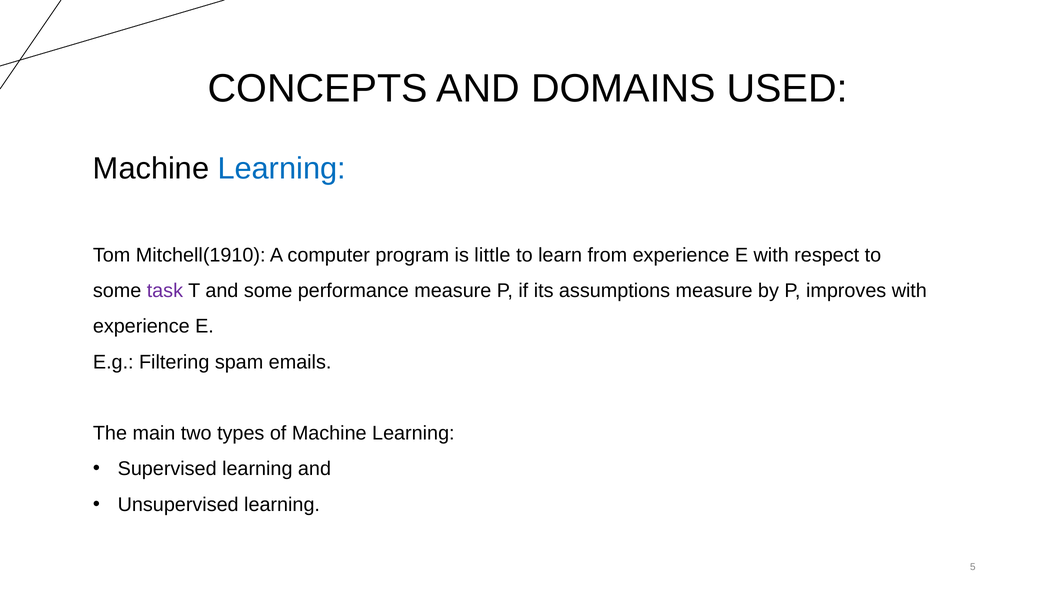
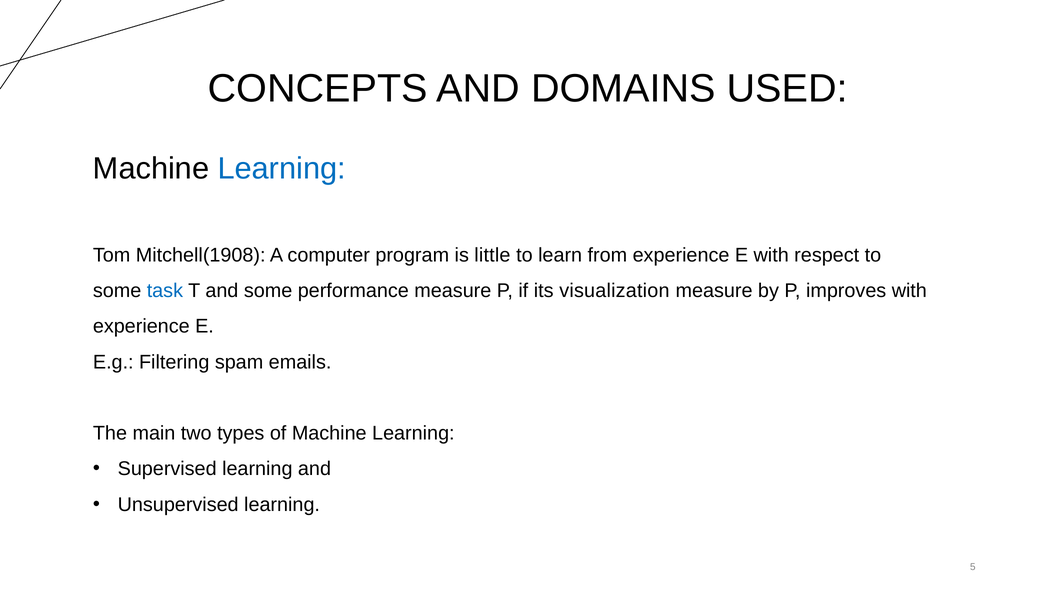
Mitchell(1910: Mitchell(1910 -> Mitchell(1908
task colour: purple -> blue
assumptions: assumptions -> visualization
